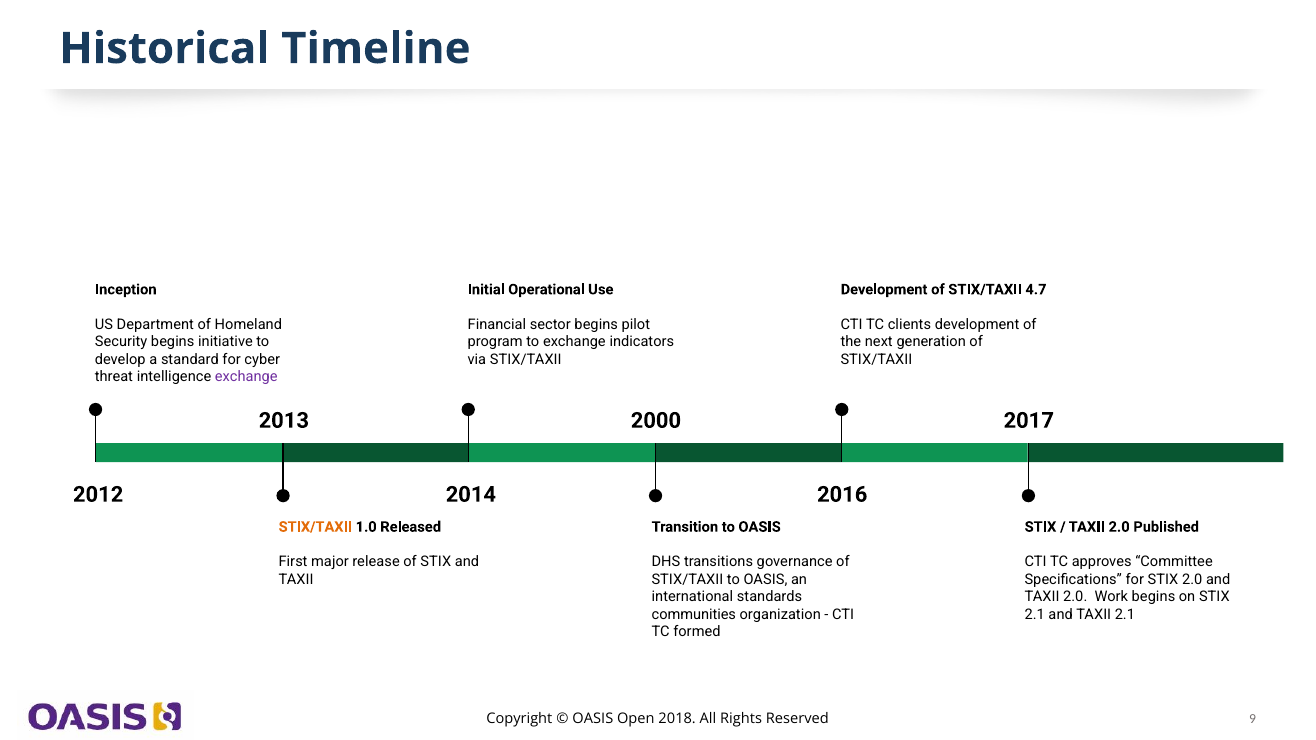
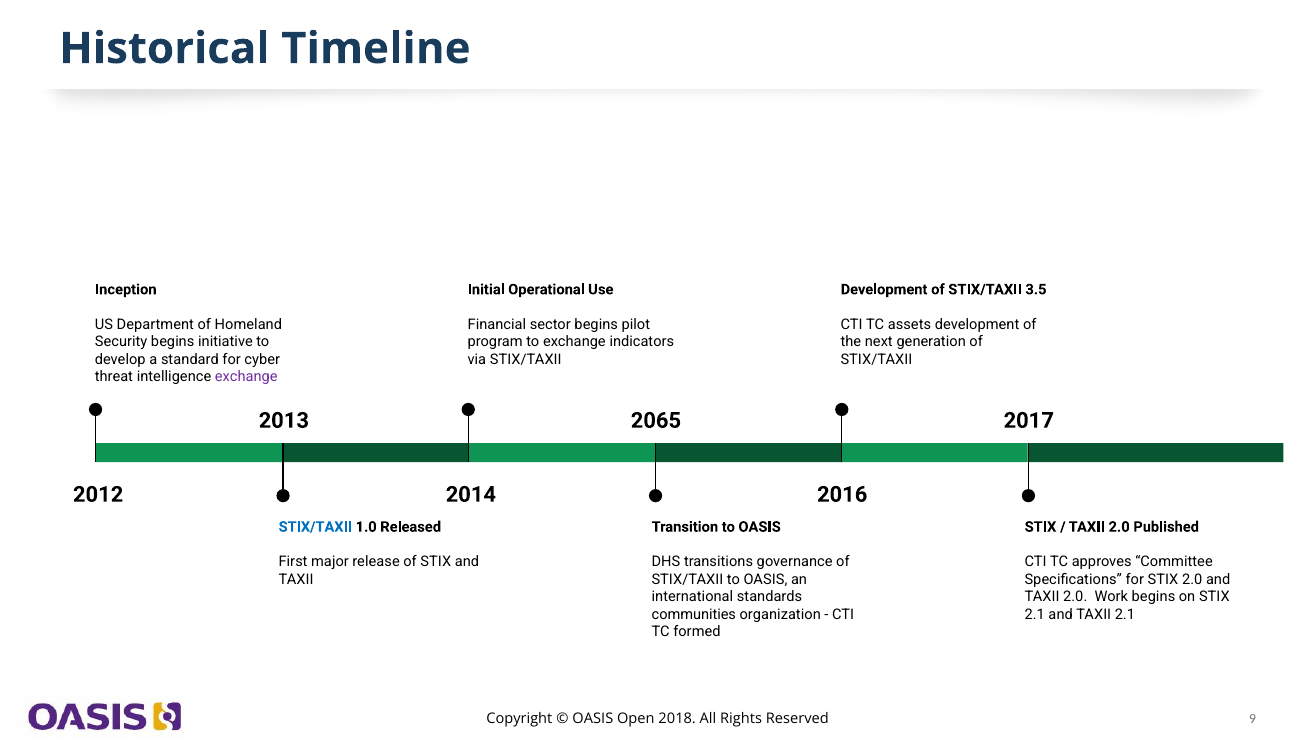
4.7: 4.7 -> 3.5
clients: clients -> assets
2000: 2000 -> 2065
STIX/TAXII at (315, 527) colour: orange -> blue
